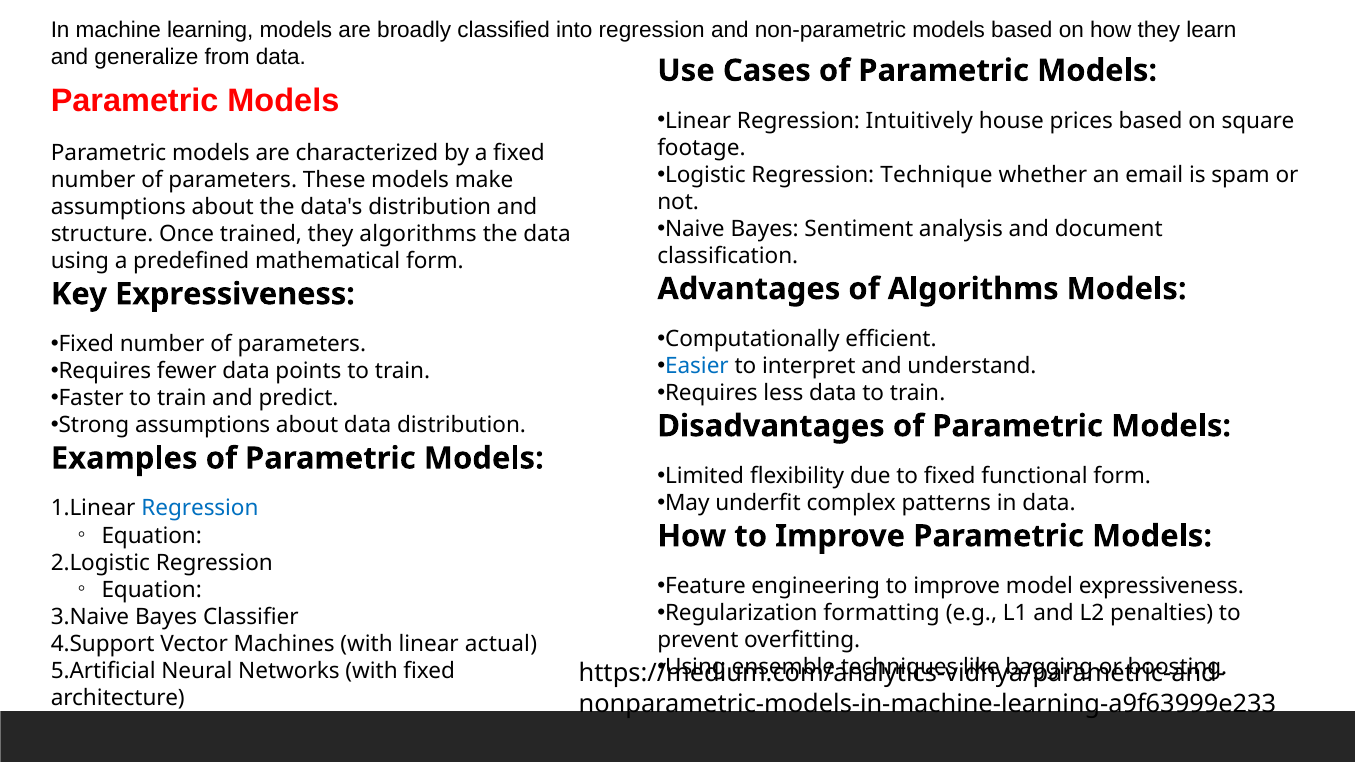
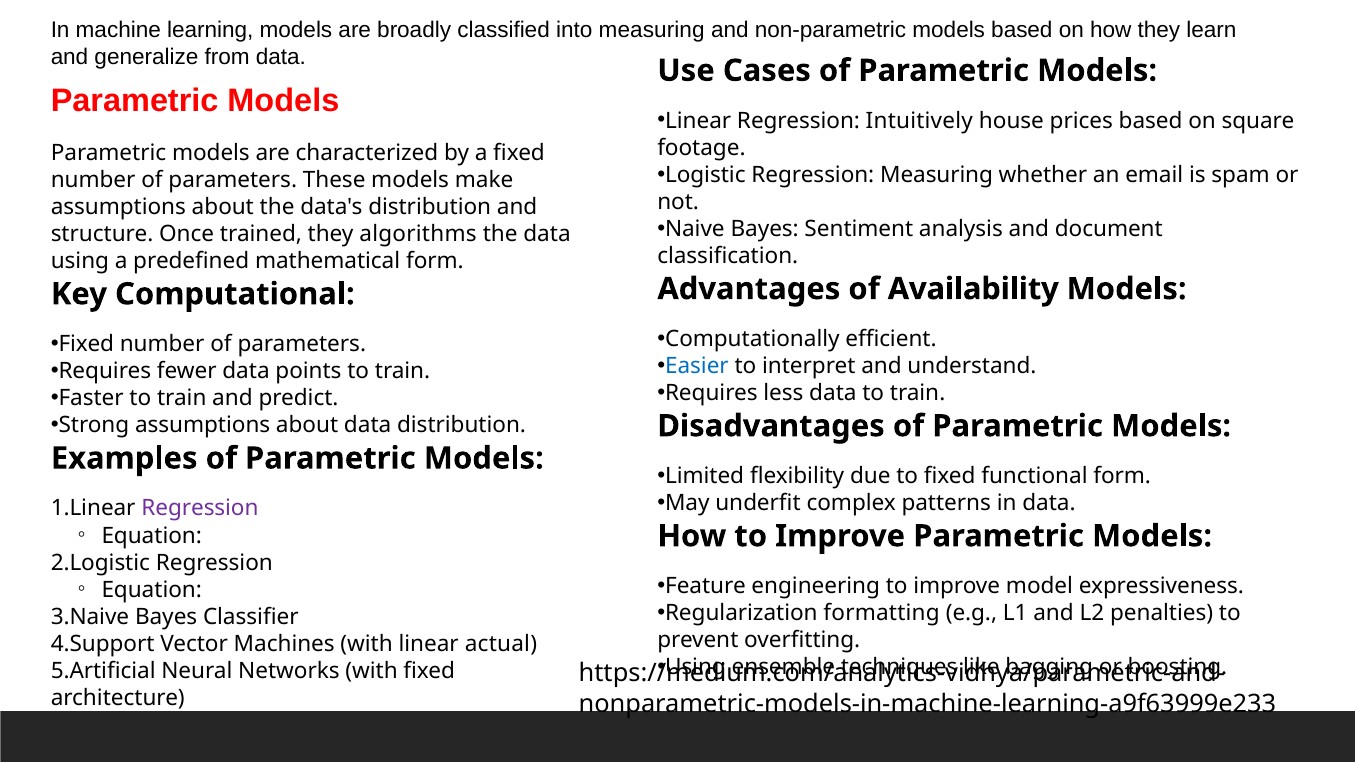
into regression: regression -> measuring
Regression Technique: Technique -> Measuring
of Algorithms: Algorithms -> Availability
Key Expressiveness: Expressiveness -> Computational
Regression at (200, 509) colour: blue -> purple
